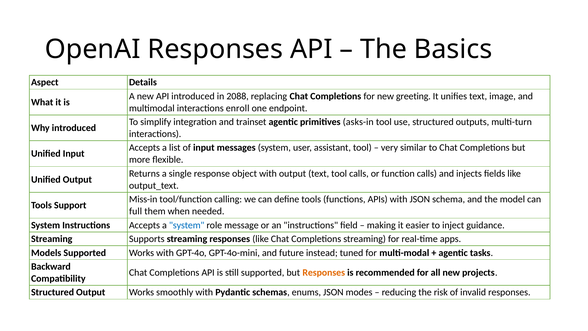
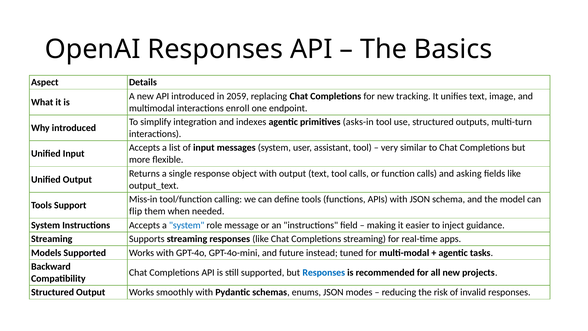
2088: 2088 -> 2059
greeting: greeting -> tracking
trainset: trainset -> indexes
injects: injects -> asking
full: full -> flip
Responses at (324, 272) colour: orange -> blue
